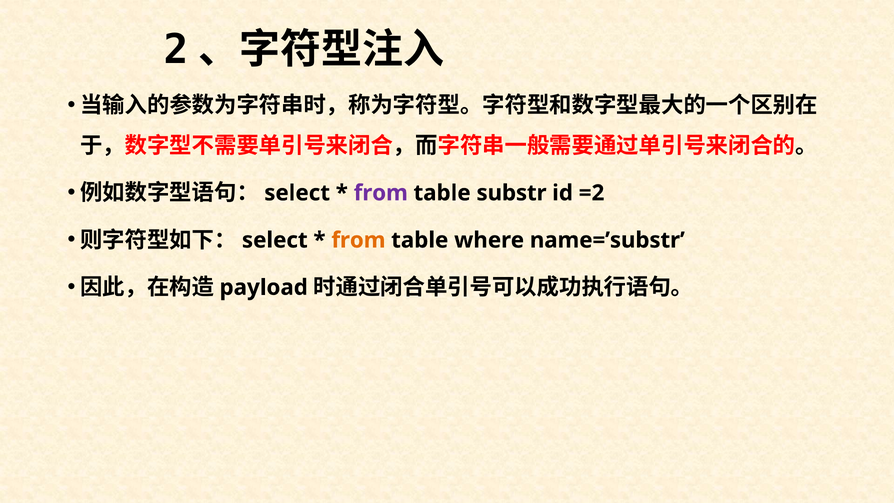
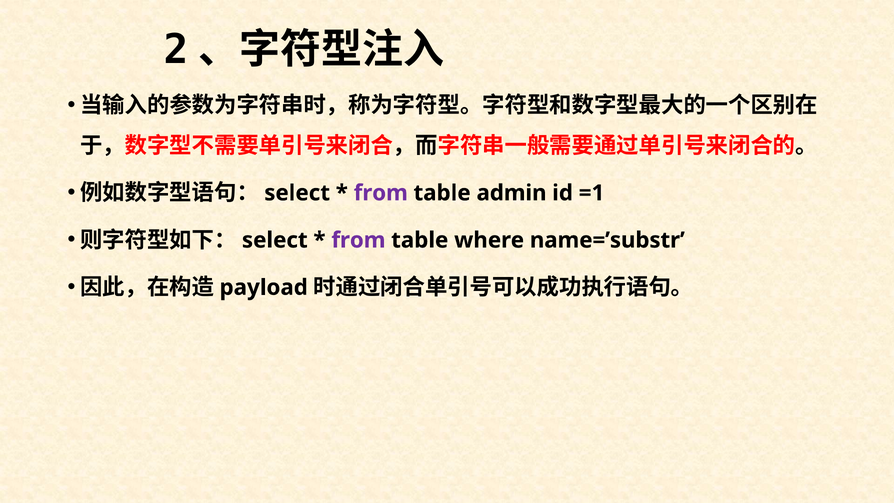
substr: substr -> admin
=2: =2 -> =1
from at (358, 240) colour: orange -> purple
